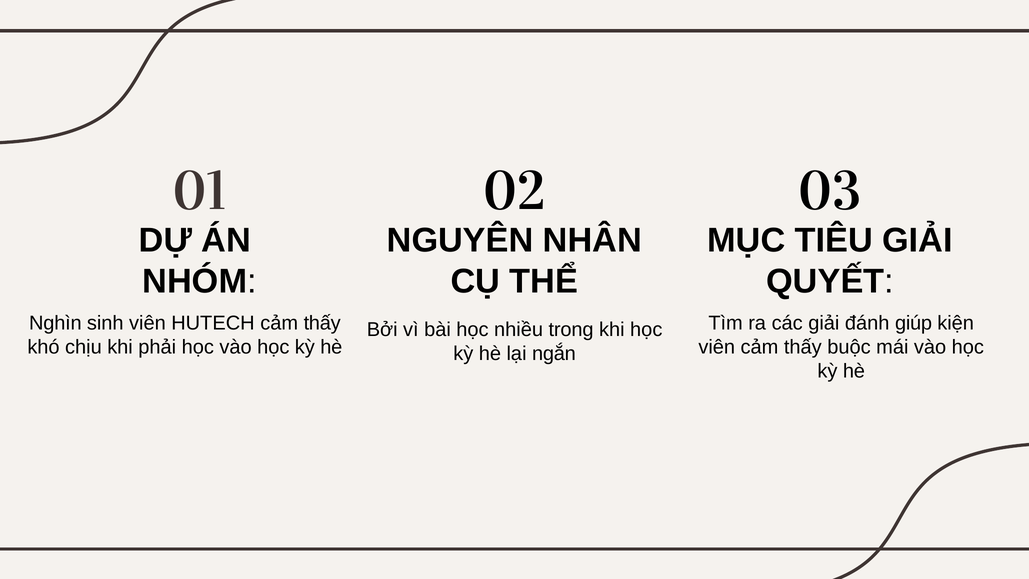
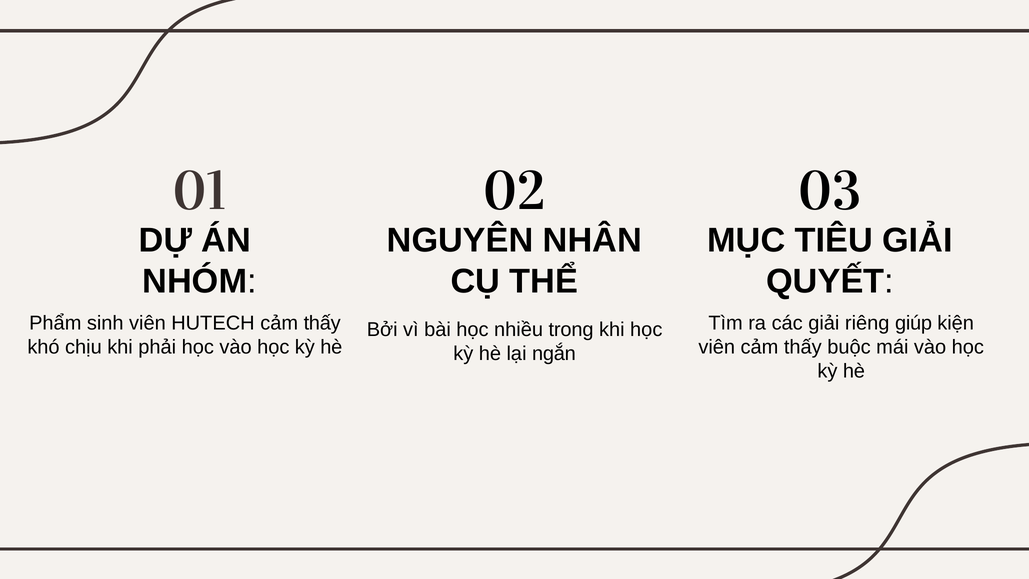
Nghìn: Nghìn -> Phẩm
đánh: đánh -> riêng
